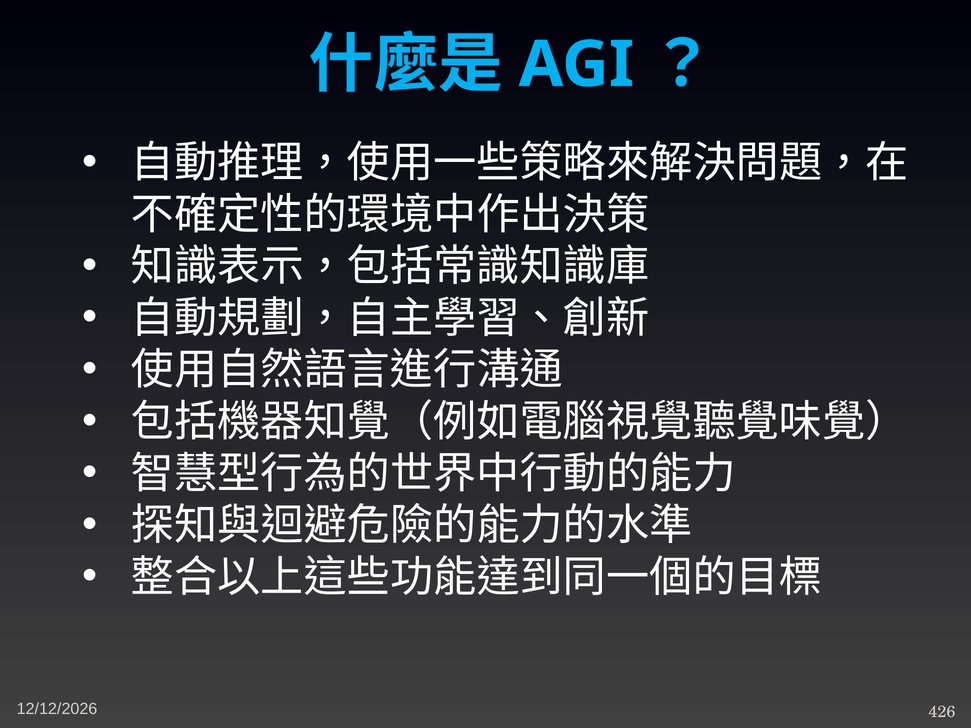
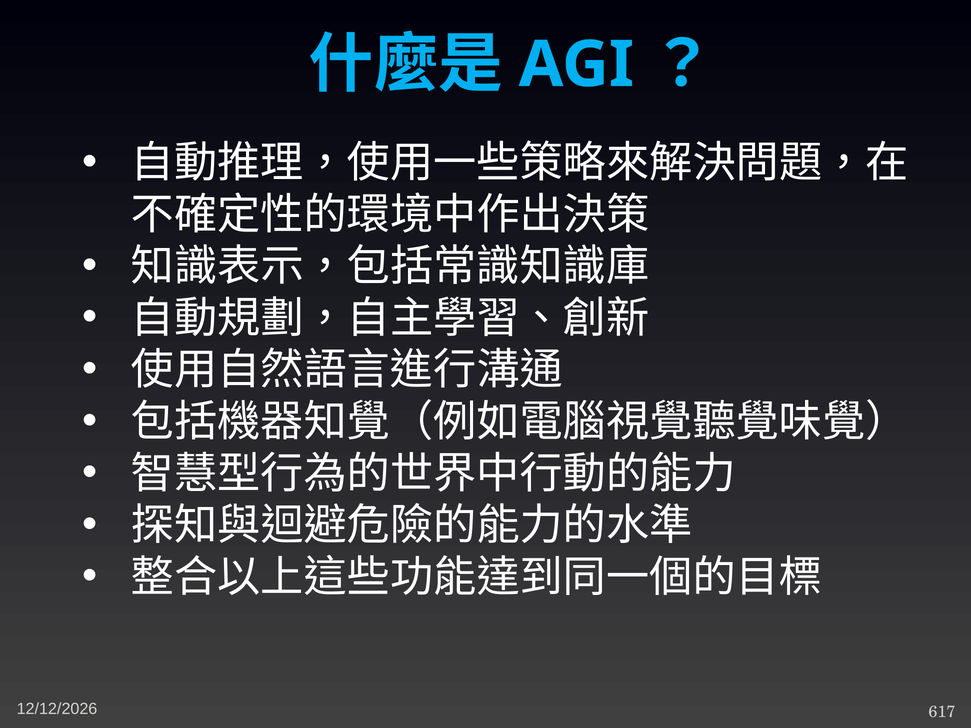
426: 426 -> 617
